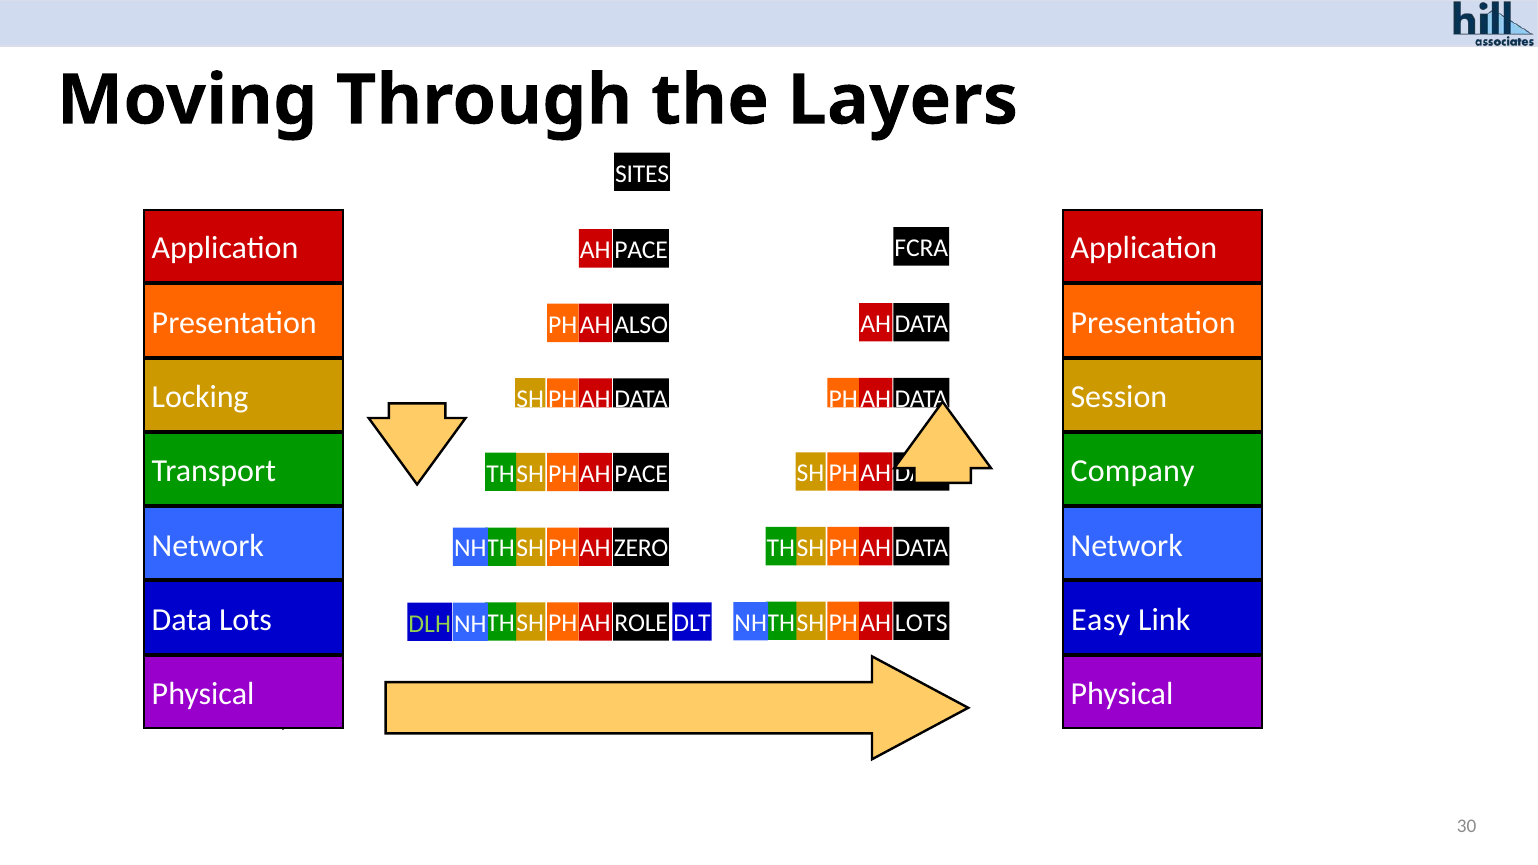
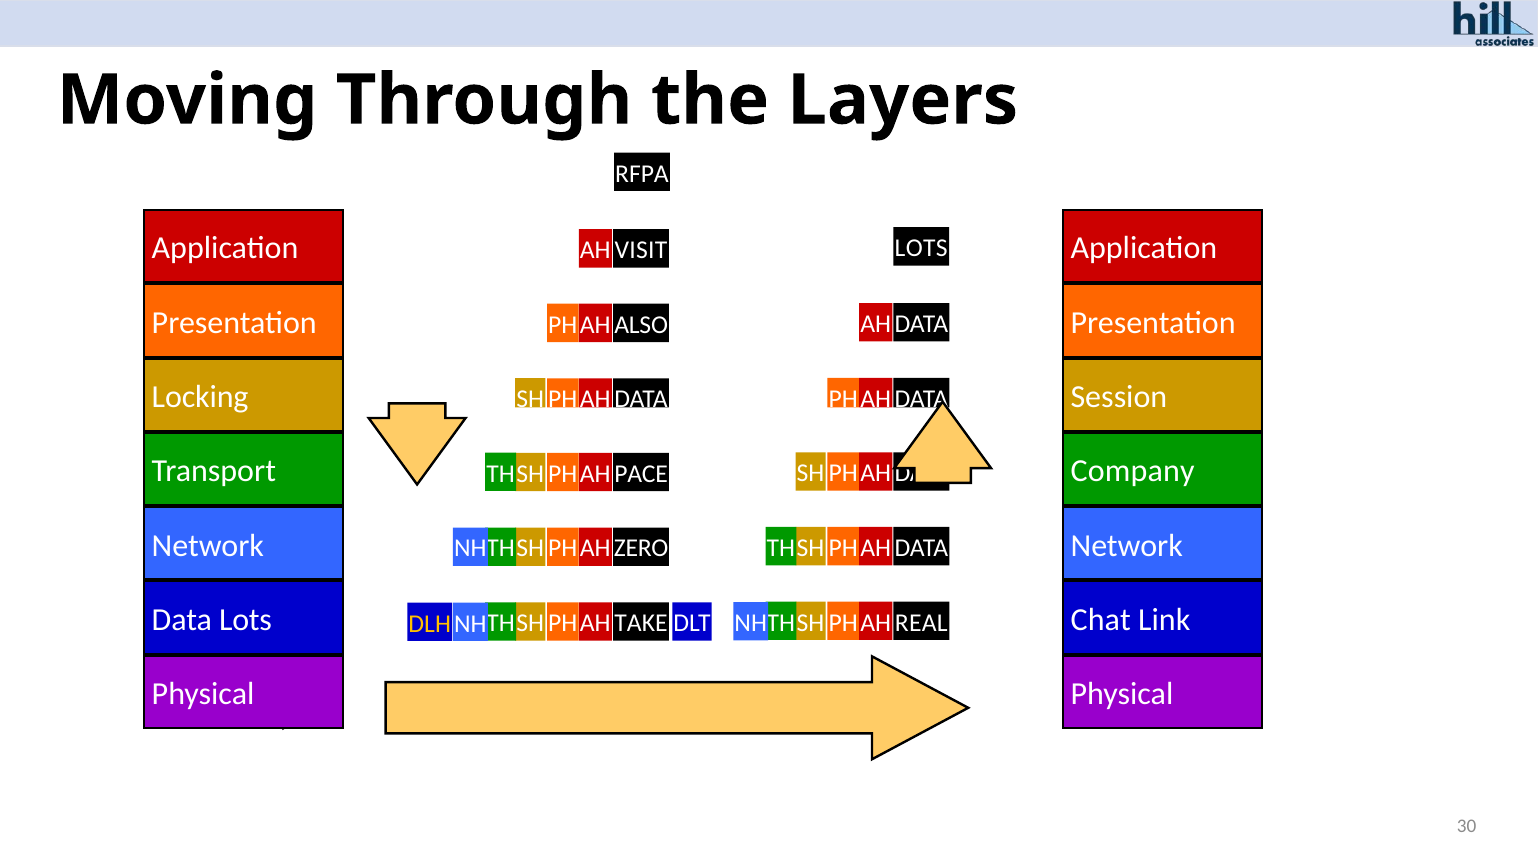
SITES: SITES -> RFPA
FCRA at (921, 248): FCRA -> LOTS
PACE at (641, 250): PACE -> VISIT
Easy: Easy -> Chat
LOTS at (921, 623): LOTS -> REAL
ROLE: ROLE -> TAKE
DLH colour: light green -> yellow
